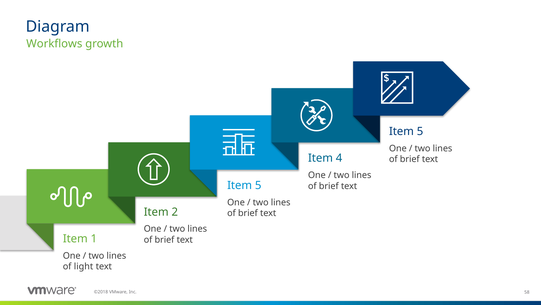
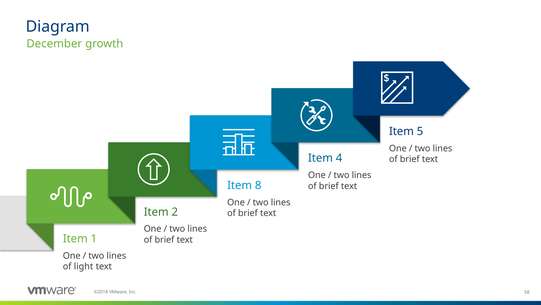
Workflows: Workflows -> December
5 at (258, 185): 5 -> 8
